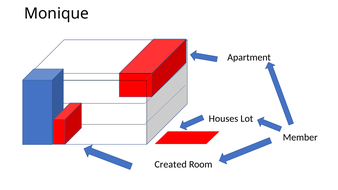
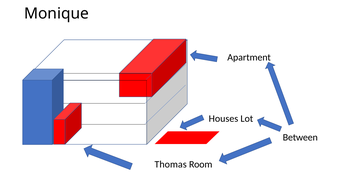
Member: Member -> Between
Created: Created -> Thomas
